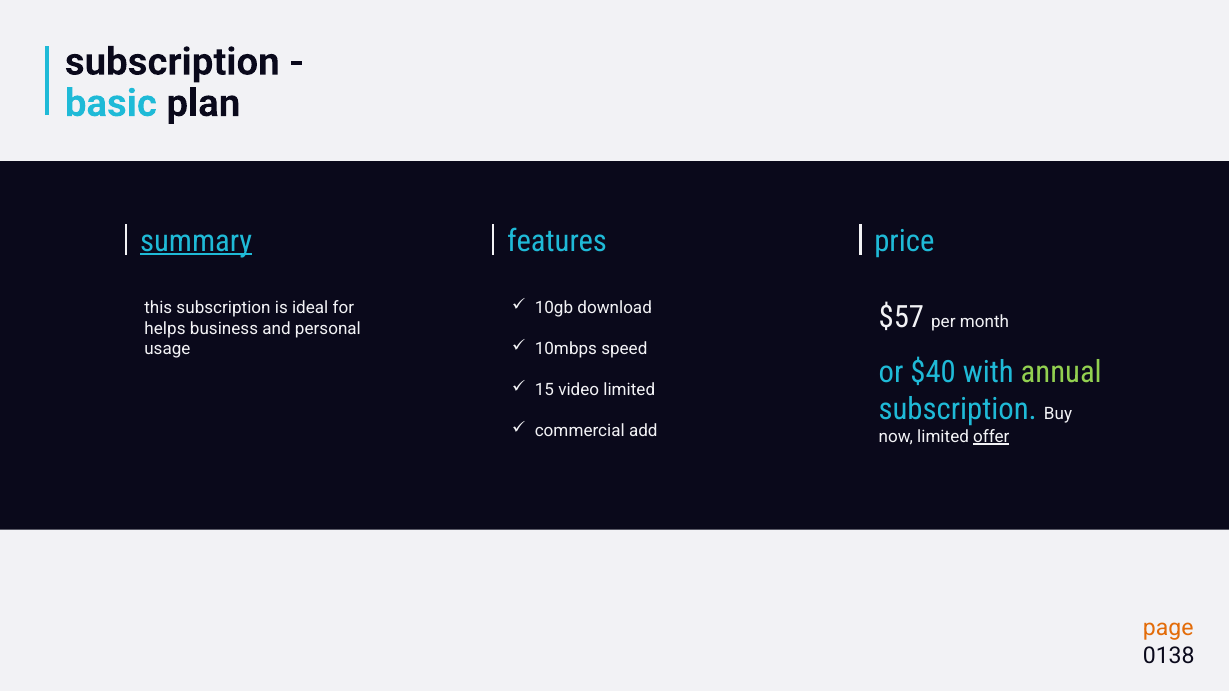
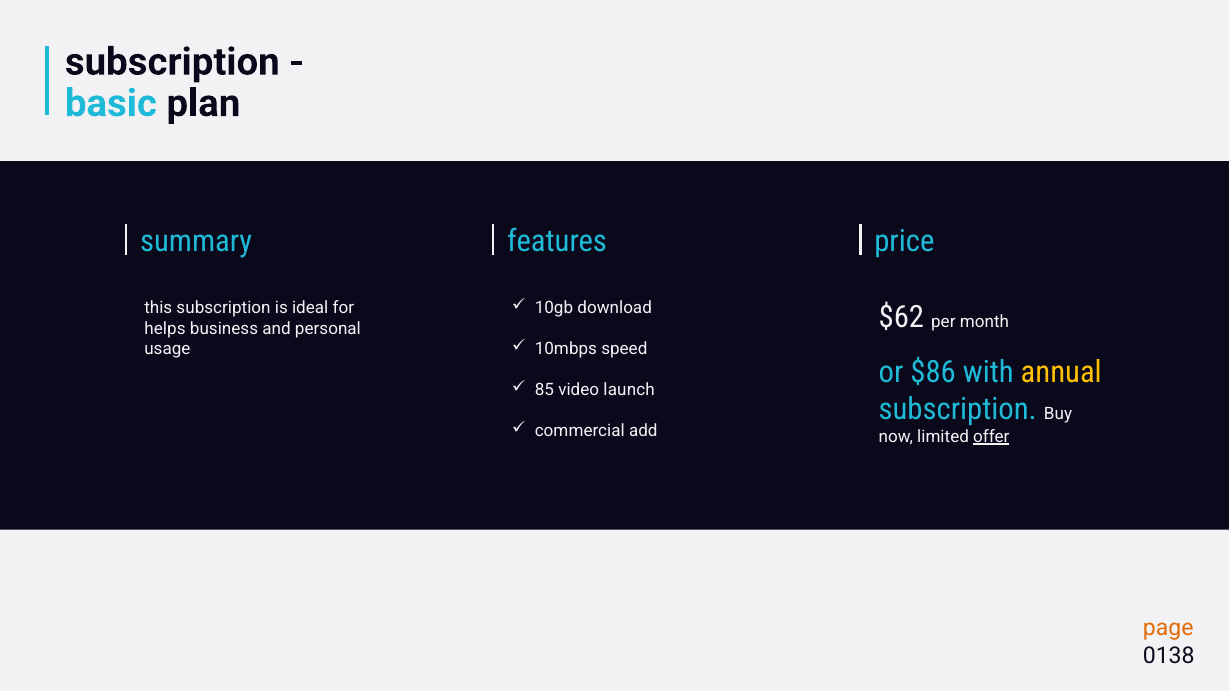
summary underline: present -> none
$57: $57 -> $62
$40: $40 -> $86
annual colour: light green -> yellow
15: 15 -> 85
video limited: limited -> launch
